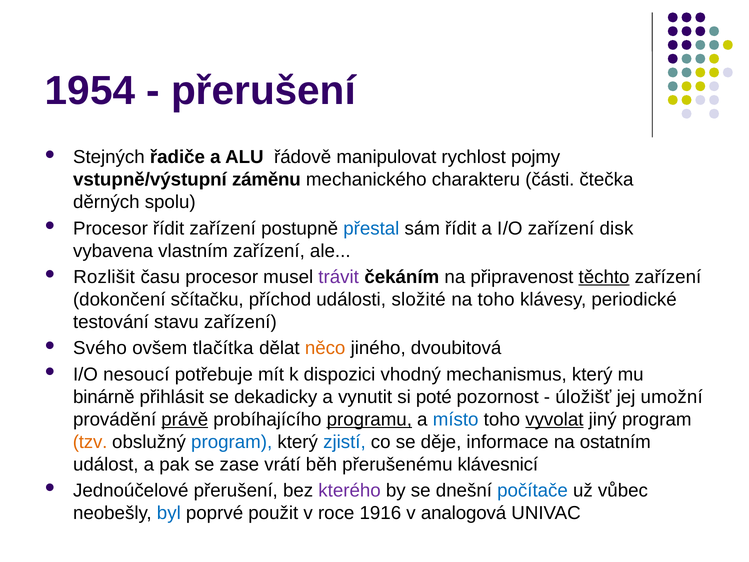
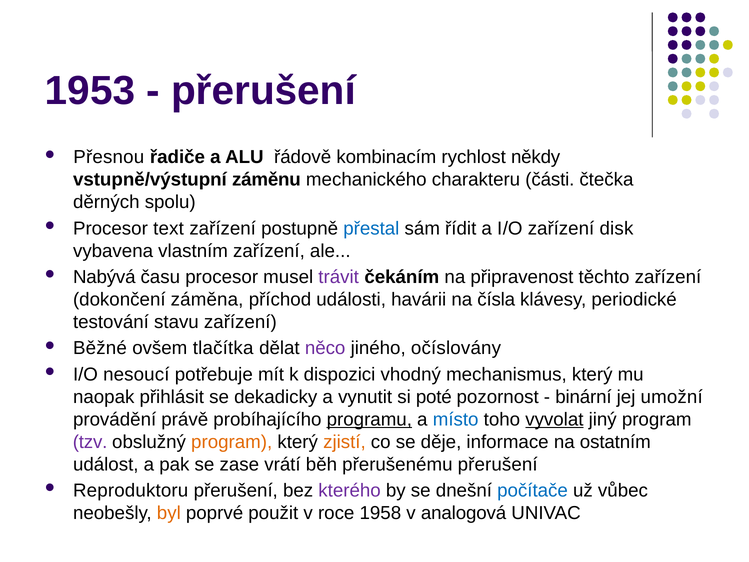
1954: 1954 -> 1953
Stejných: Stejných -> Přesnou
manipulovat: manipulovat -> kombinacím
pojmy: pojmy -> někdy
Procesor řídit: řídit -> text
Rozlišit: Rozlišit -> Nabývá
těchto underline: present -> none
sčítačku: sčítačku -> záměna
složité: složité -> havárii
na toho: toho -> čísla
Svého: Svého -> Běžné
něco colour: orange -> purple
dvoubitová: dvoubitová -> očíslovány
binárně: binárně -> naopak
úložišť: úložišť -> binární
právě underline: present -> none
tzv colour: orange -> purple
program at (232, 442) colour: blue -> orange
zjistí colour: blue -> orange
přerušenému klávesnicí: klávesnicí -> přerušení
Jednoúčelové: Jednoúčelové -> Reproduktoru
byl colour: blue -> orange
1916: 1916 -> 1958
